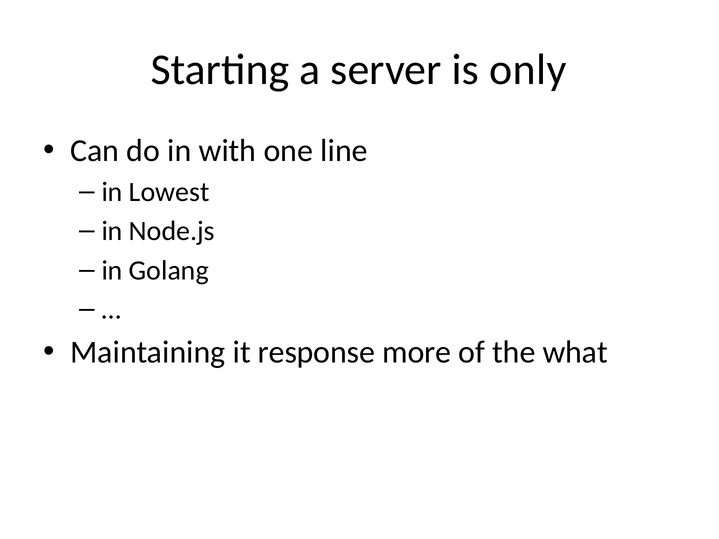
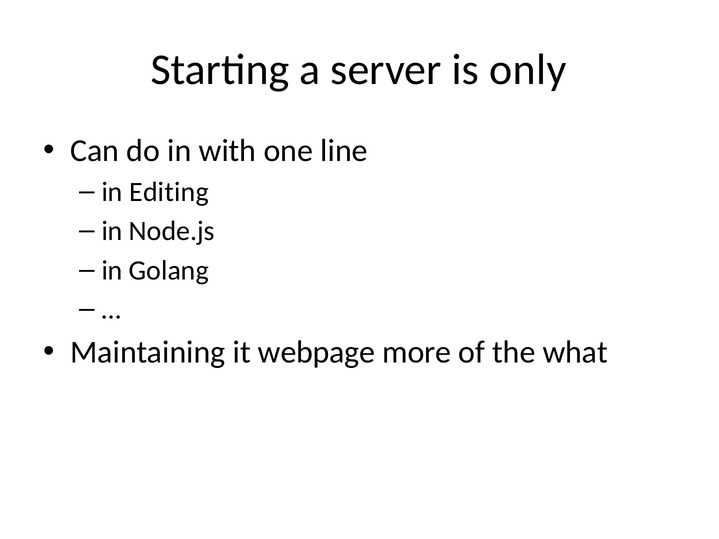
Lowest: Lowest -> Editing
response: response -> webpage
